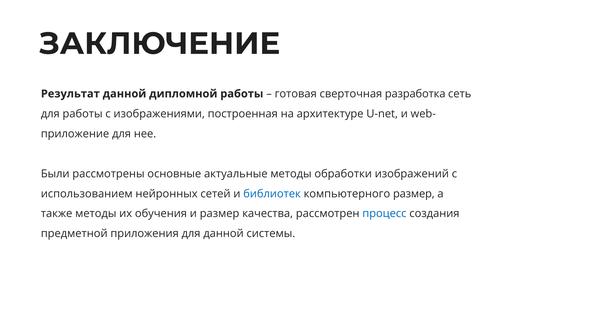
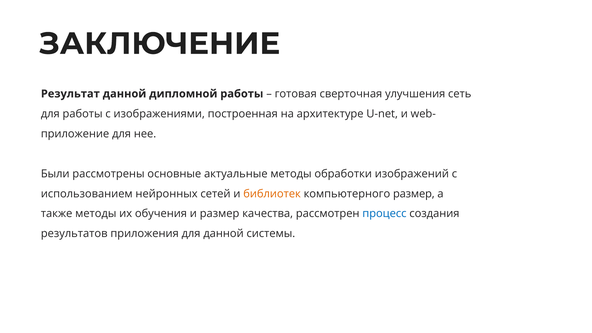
разработка: разработка -> улучшения
библиотек colour: blue -> orange
предметной: предметной -> результатов
